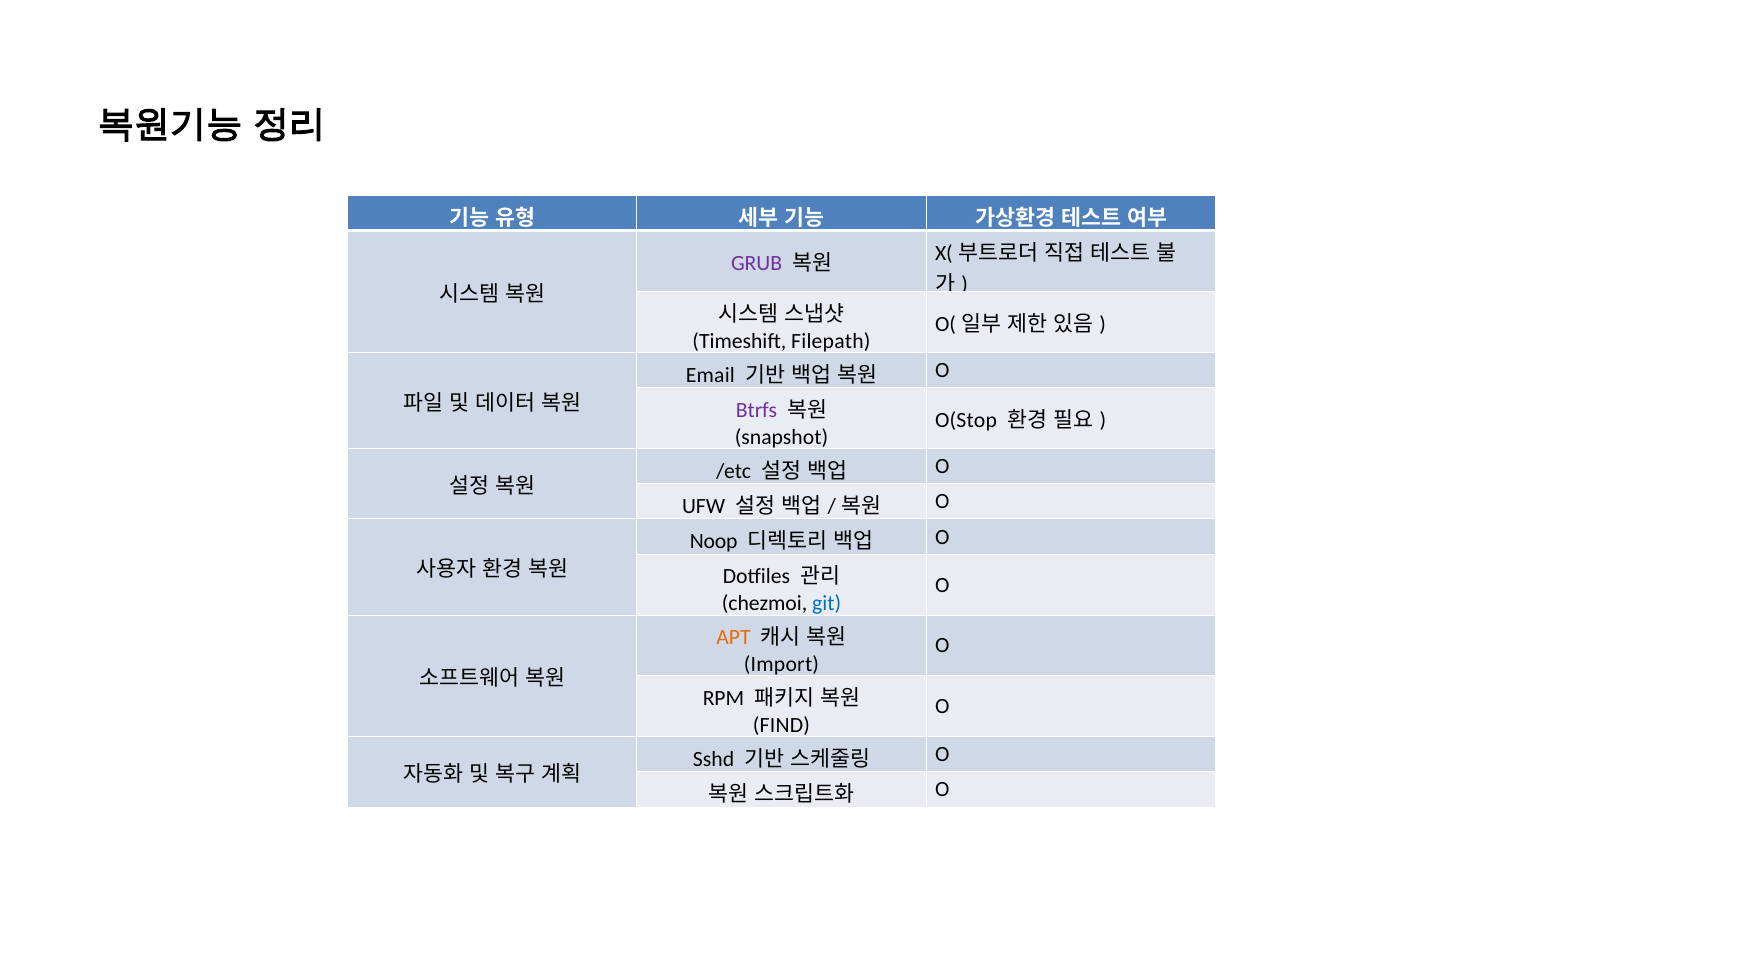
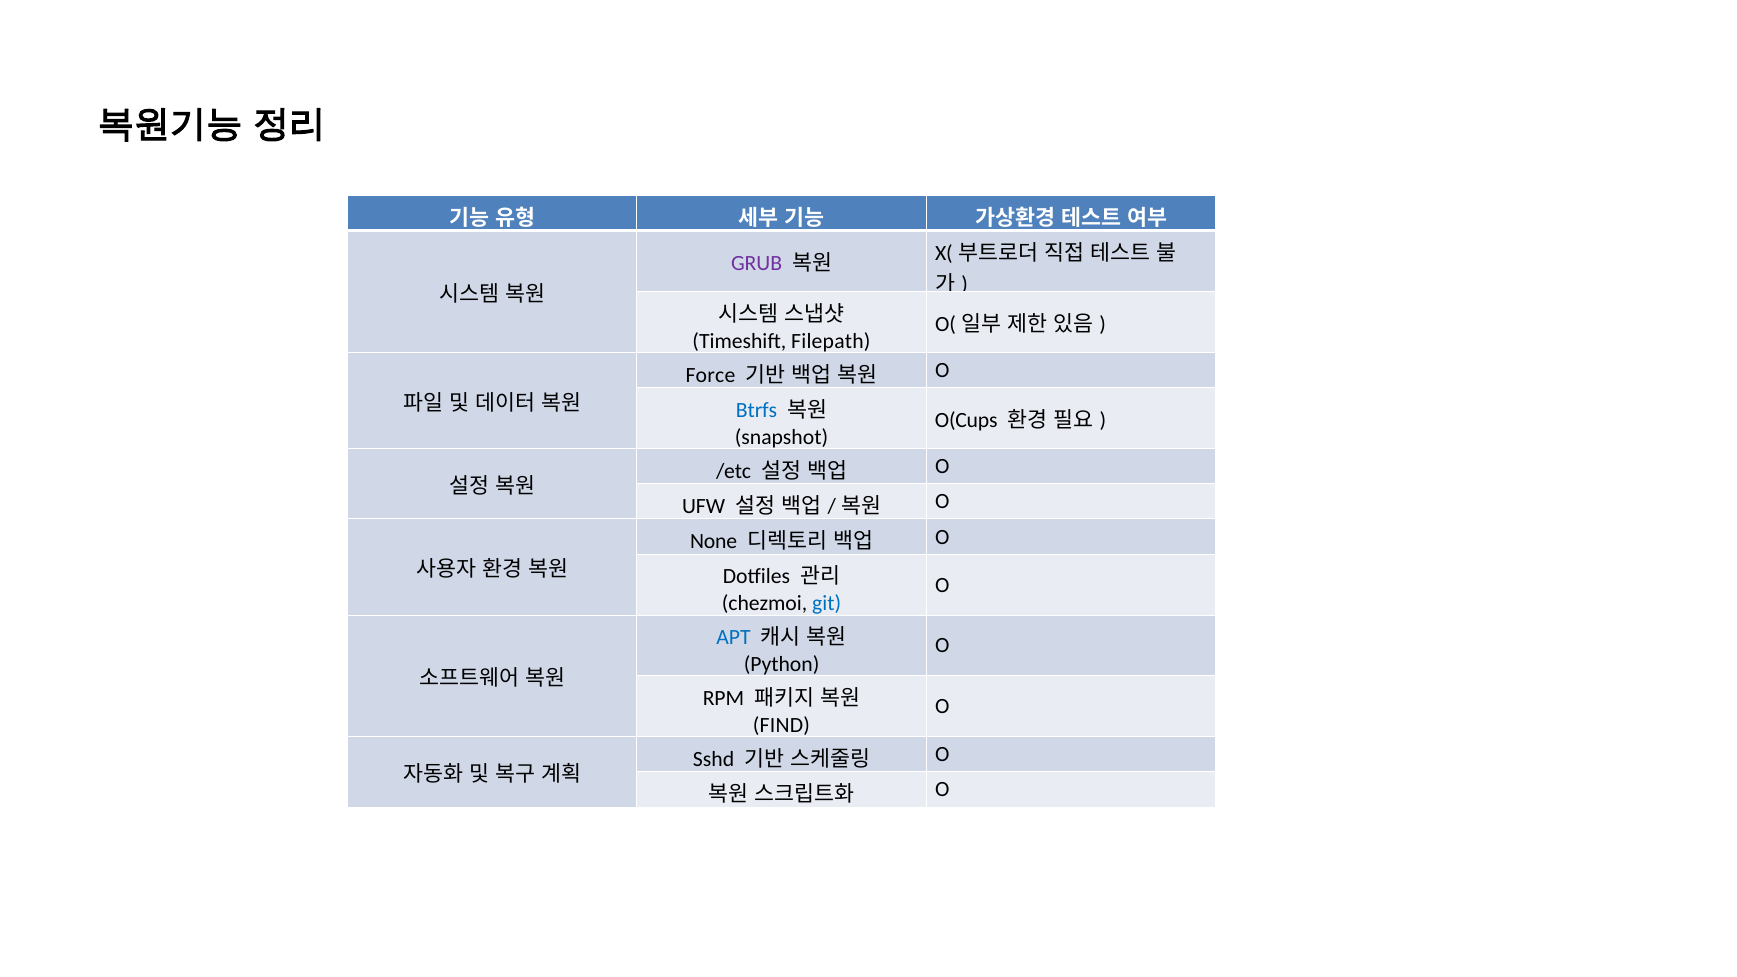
Email: Email -> Force
Btrfs colour: purple -> blue
O(Stop: O(Stop -> O(Cups
Noop: Noop -> None
APT colour: orange -> blue
Import: Import -> Python
